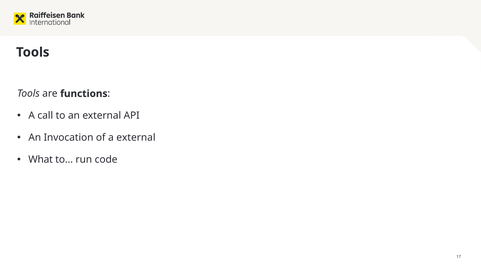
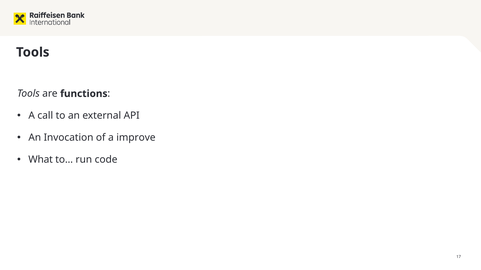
a external: external -> improve
